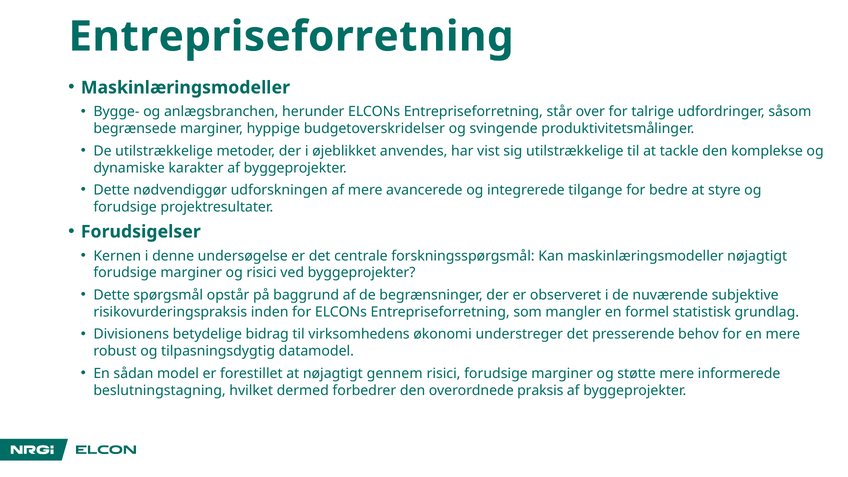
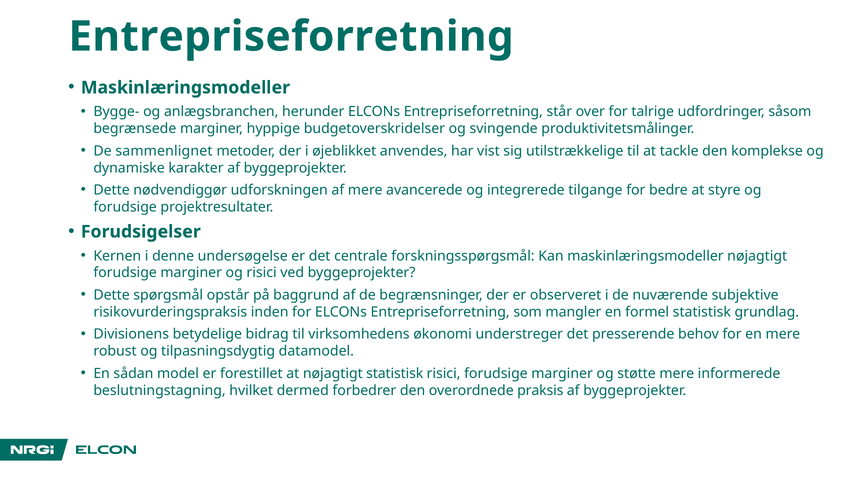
De utilstrækkelige: utilstrækkelige -> sammenlignet
nøjagtigt gennem: gennem -> statistisk
